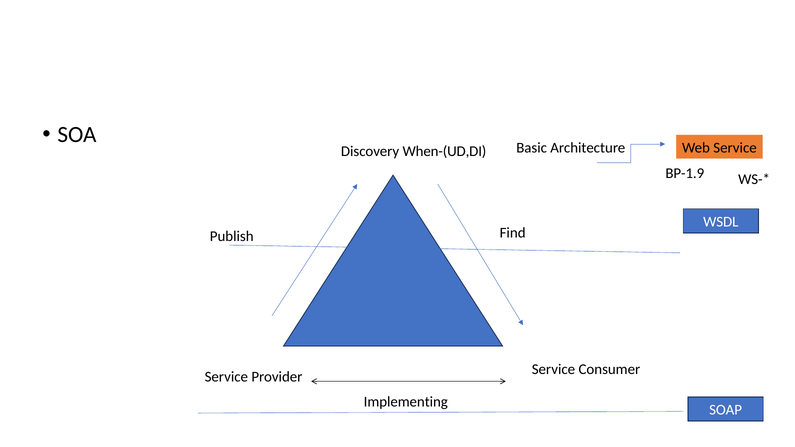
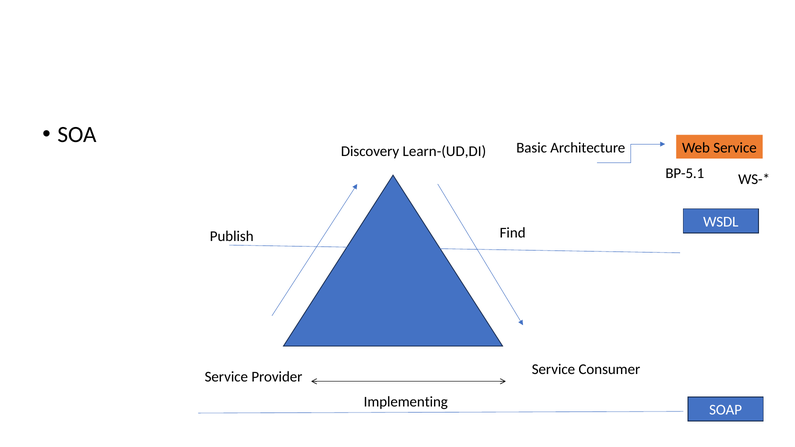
When-(UD,DI: When-(UD,DI -> Learn-(UD,DI
BP-1.9: BP-1.9 -> BP-5.1
